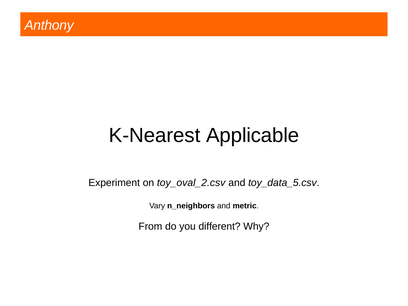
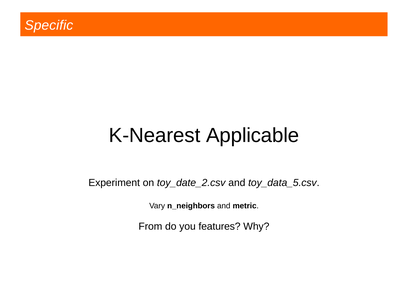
Anthony: Anthony -> Specific
toy_oval_2.csv: toy_oval_2.csv -> toy_date_2.csv
different: different -> features
